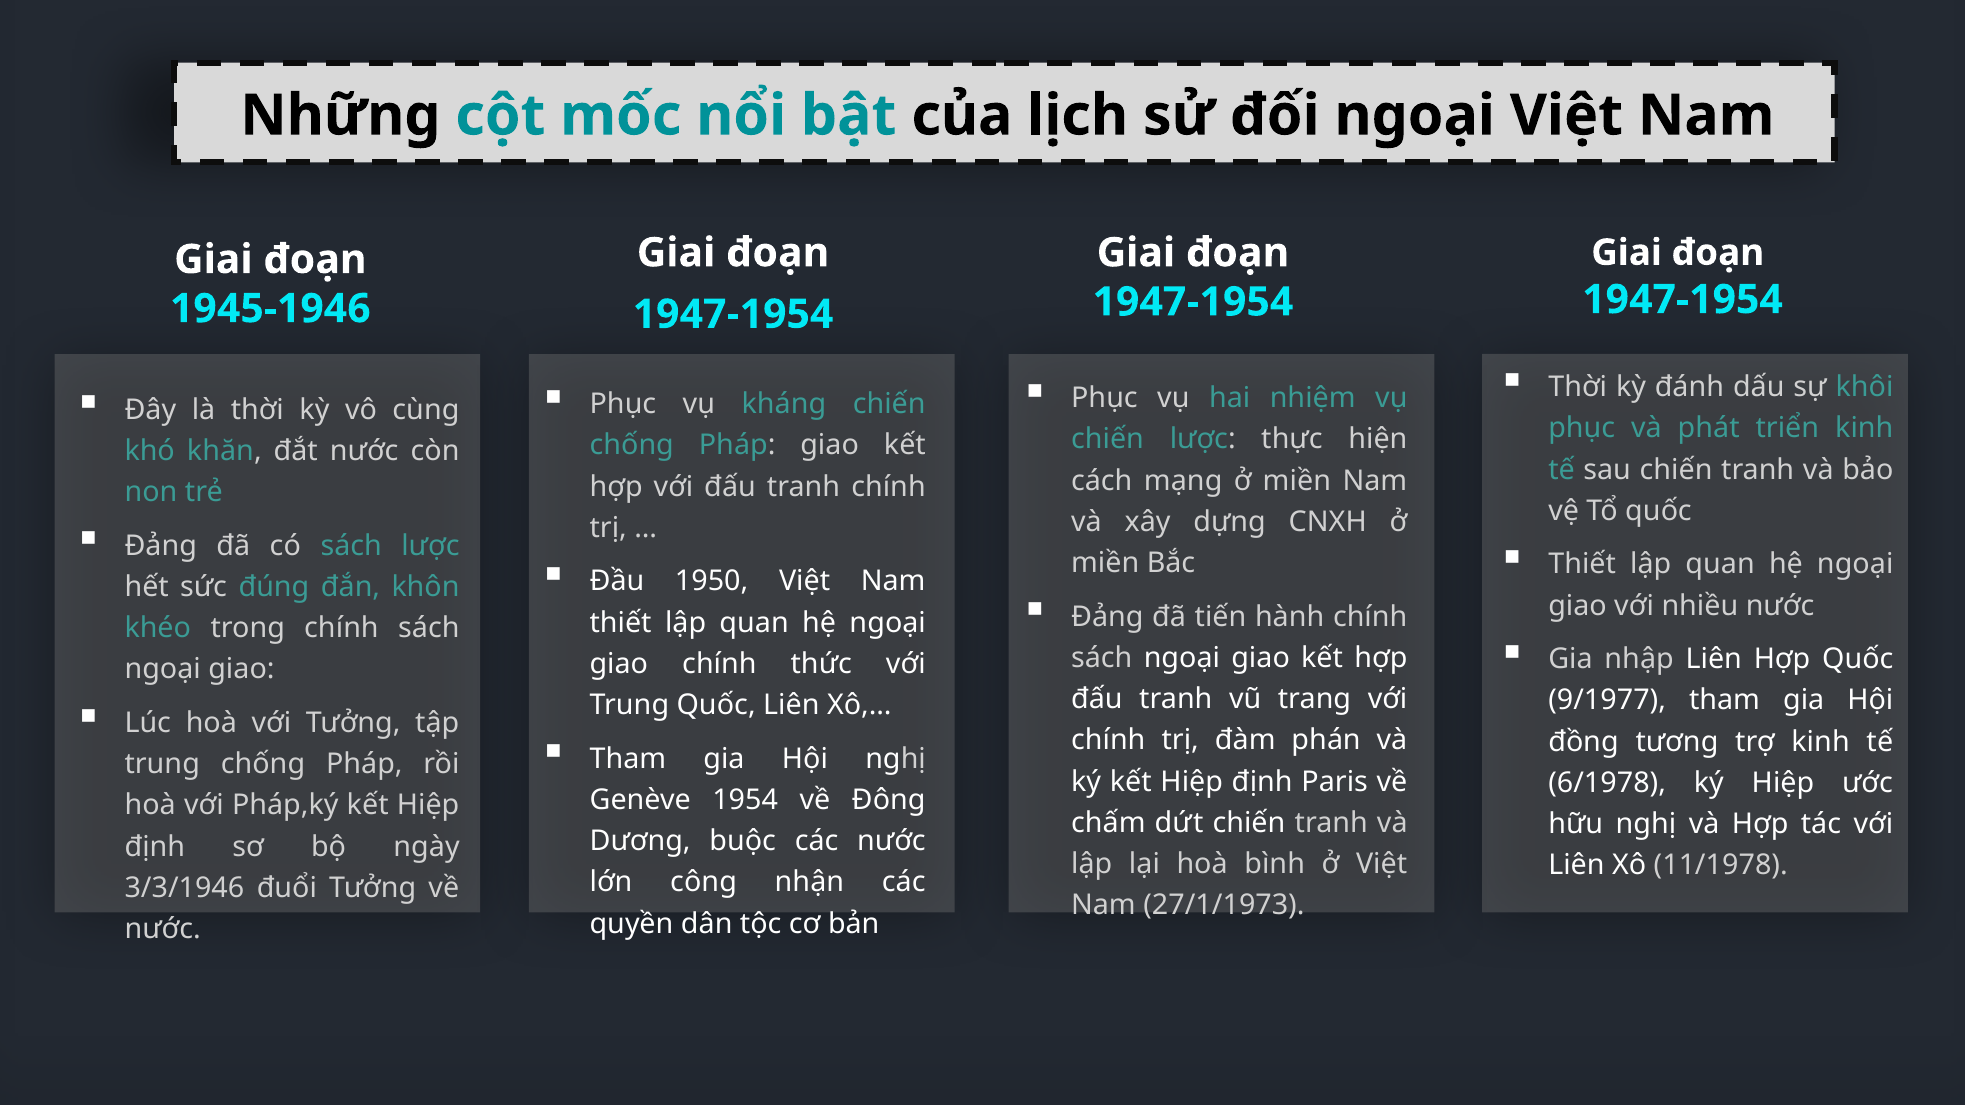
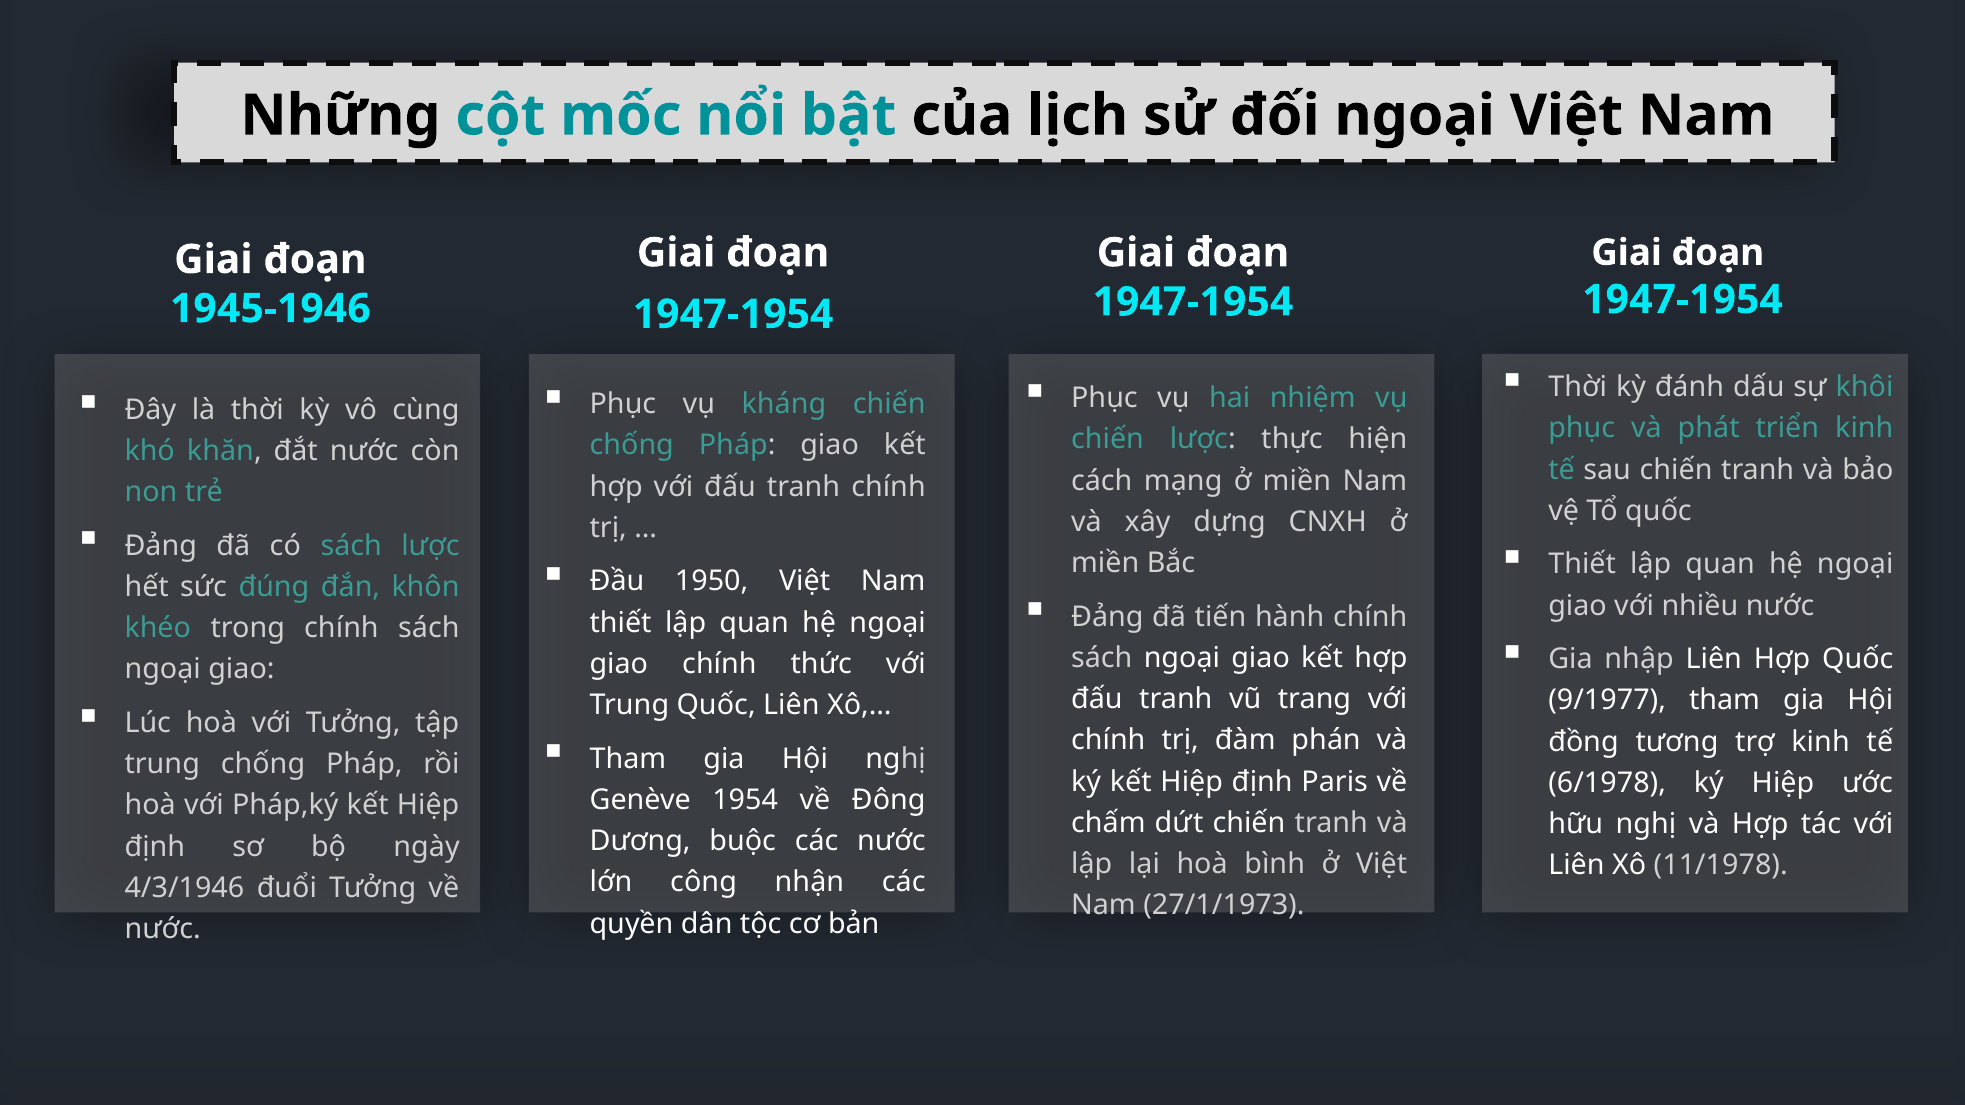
3/3/1946: 3/3/1946 -> 4/3/1946
